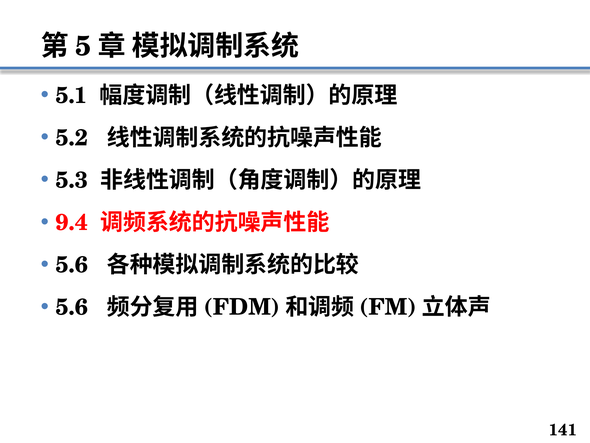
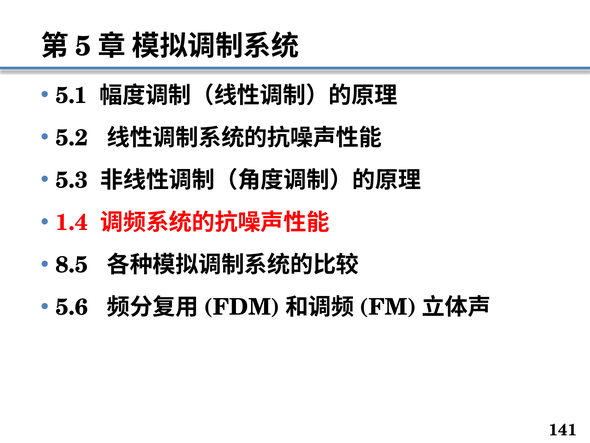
9.4: 9.4 -> 1.4
5.6 at (72, 265): 5.6 -> 8.5
